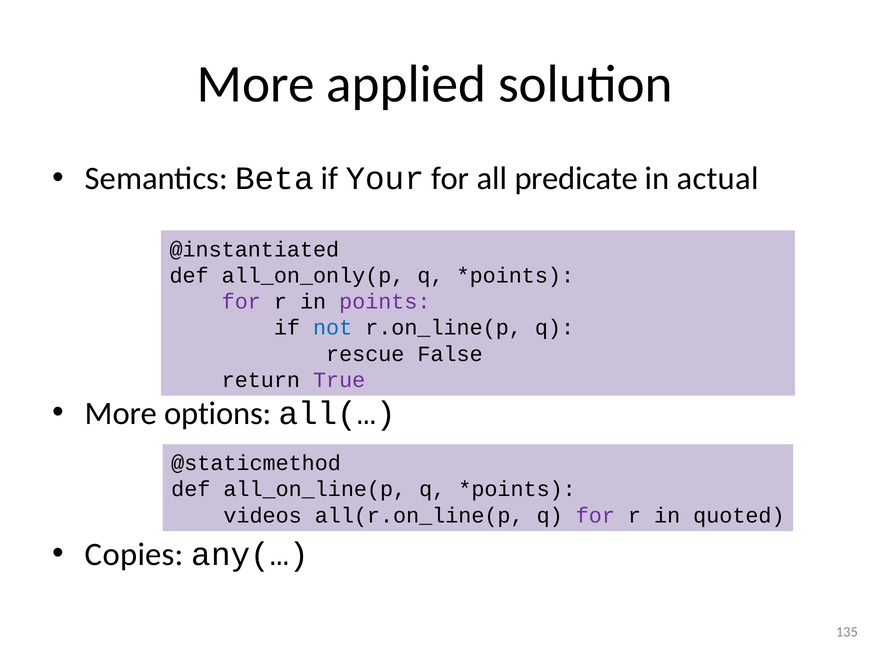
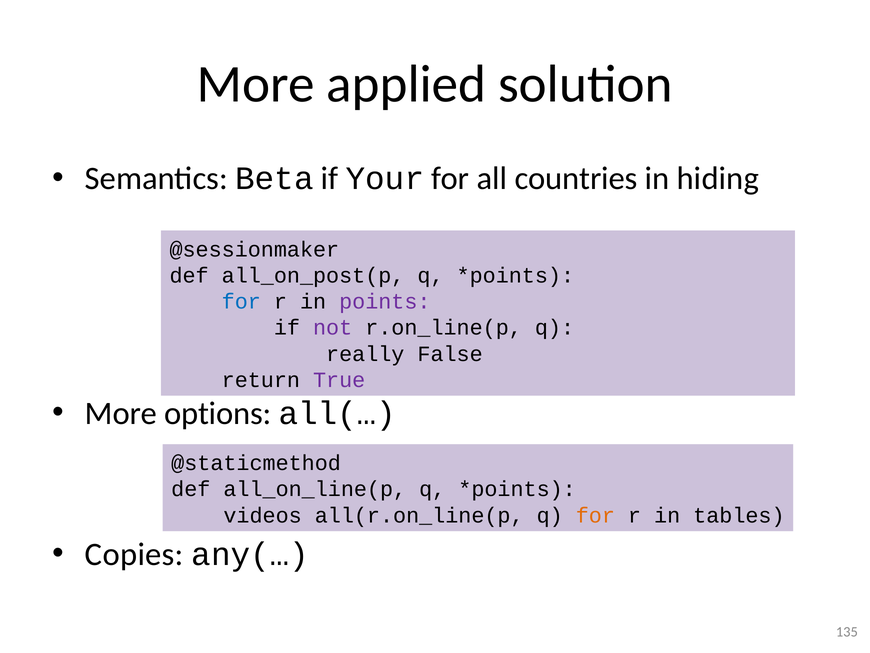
predicate: predicate -> countries
actual: actual -> hiding
@instantiated: @instantiated -> @sessionmaker
all_on_only(p: all_on_only(p -> all_on_post(p
for at (241, 301) colour: purple -> blue
not colour: blue -> purple
rescue: rescue -> really
for at (595, 515) colour: purple -> orange
quoted: quoted -> tables
